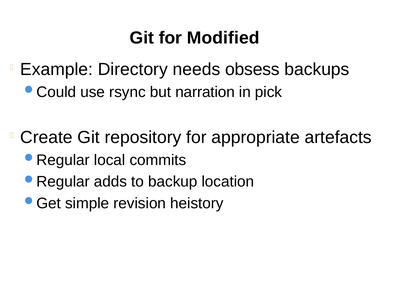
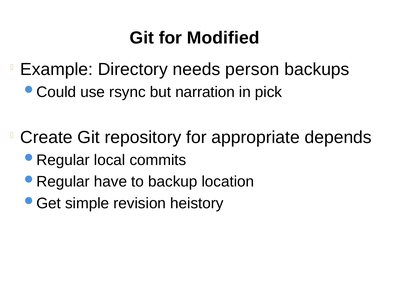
obsess: obsess -> person
artefacts: artefacts -> depends
adds: adds -> have
